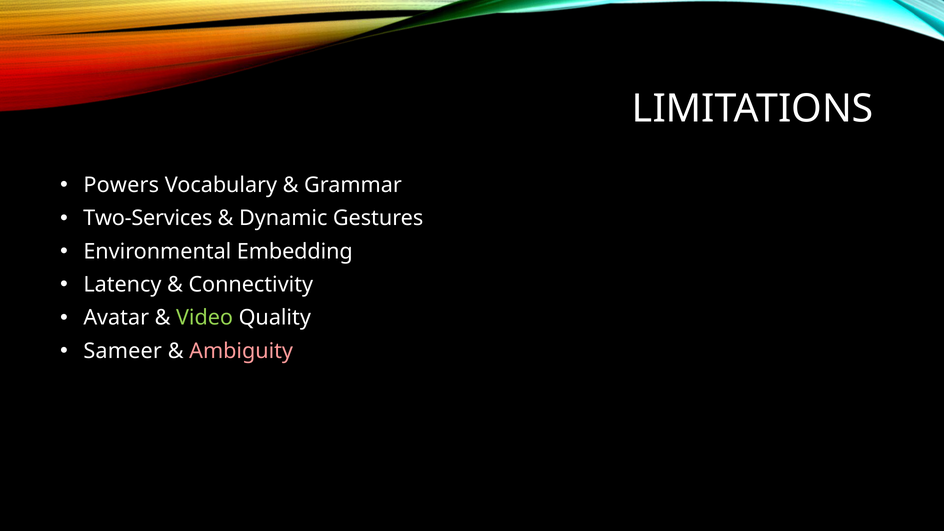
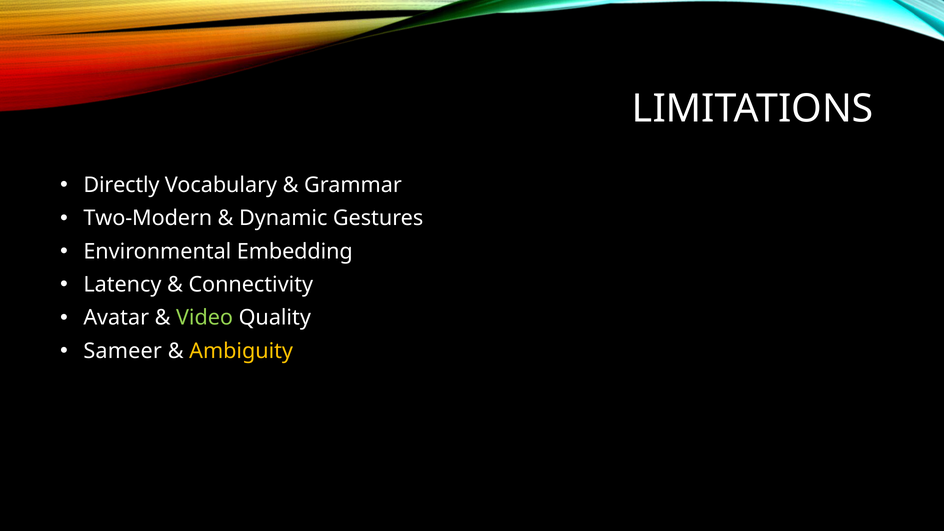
Powers: Powers -> Directly
Two-Services: Two-Services -> Two-Modern
Ambiguity colour: pink -> yellow
